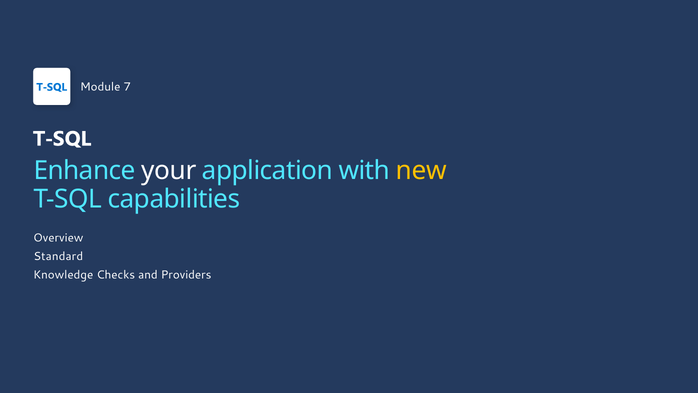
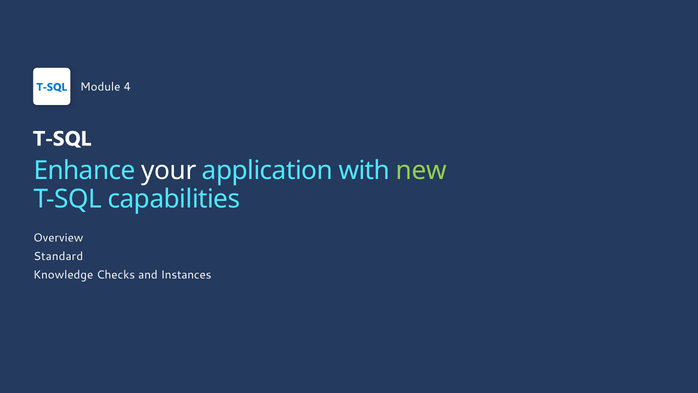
7: 7 -> 4
new colour: yellow -> light green
Providers: Providers -> Instances
